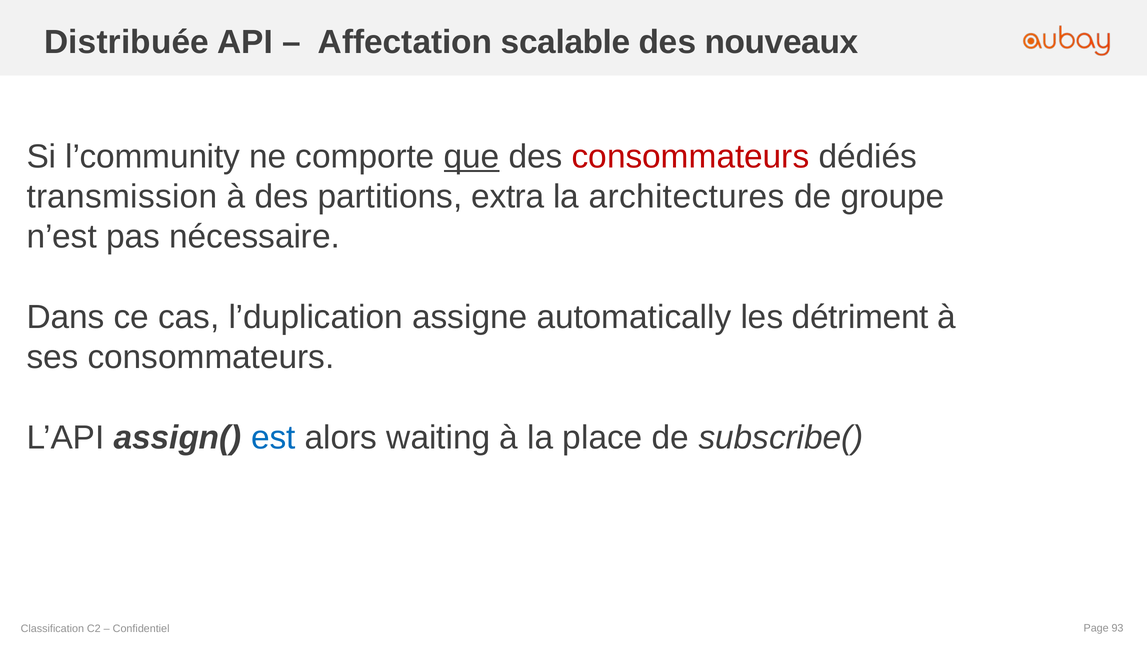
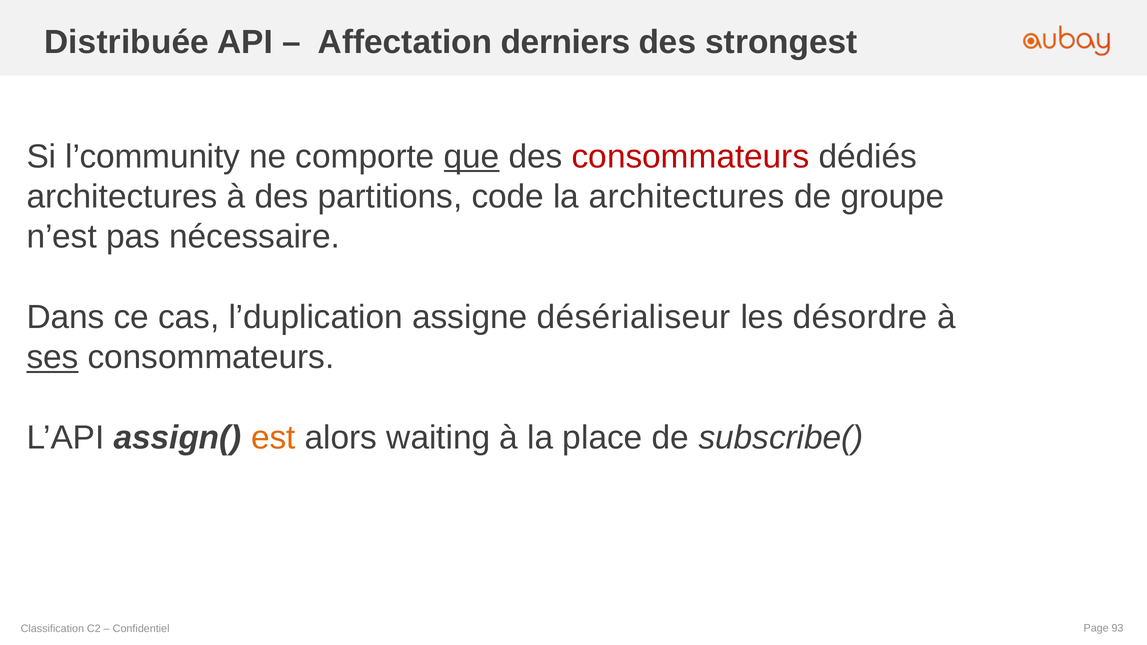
scalable: scalable -> derniers
nouveaux: nouveaux -> strongest
transmission at (122, 197): transmission -> architectures
extra: extra -> code
automatically: automatically -> désérialiseur
détriment: détriment -> désordre
ses underline: none -> present
est colour: blue -> orange
